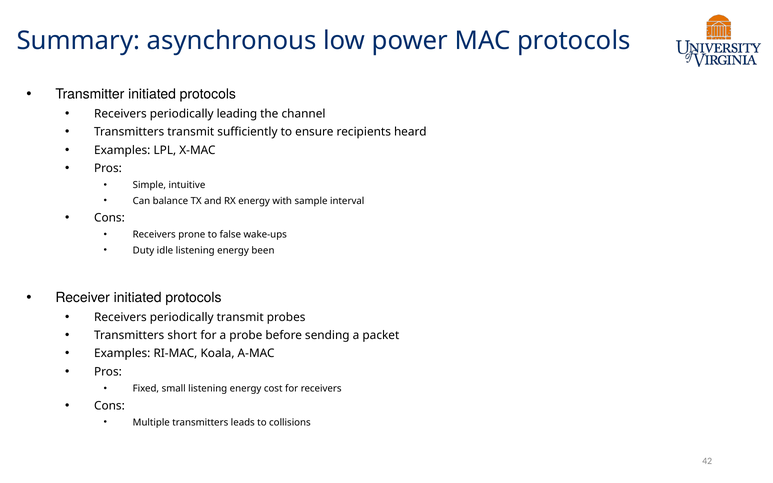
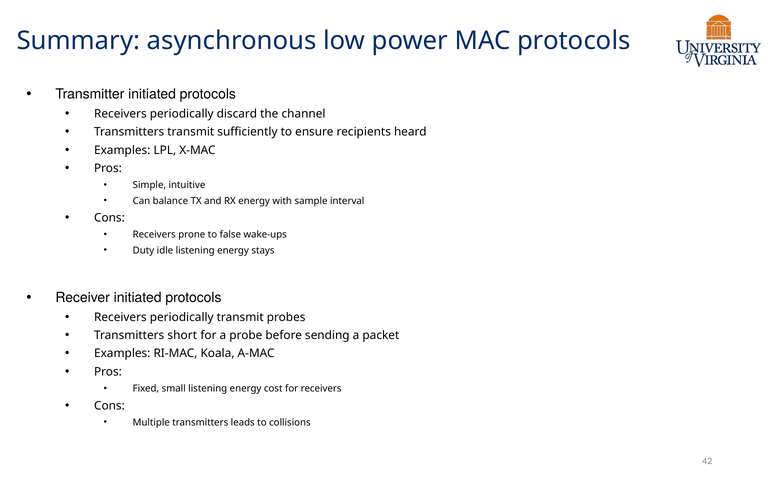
leading: leading -> discard
been: been -> stays
